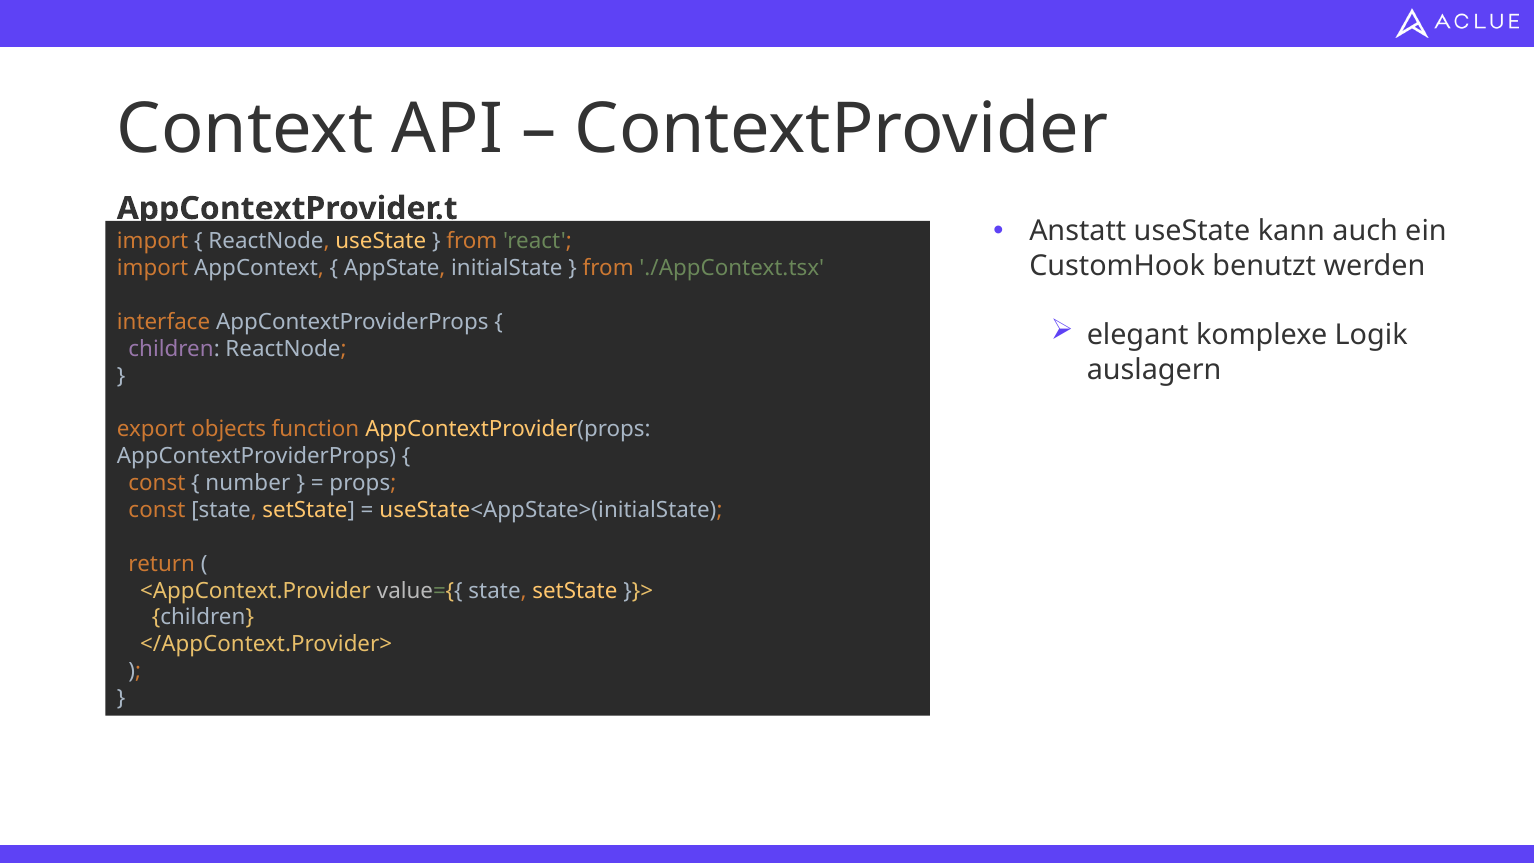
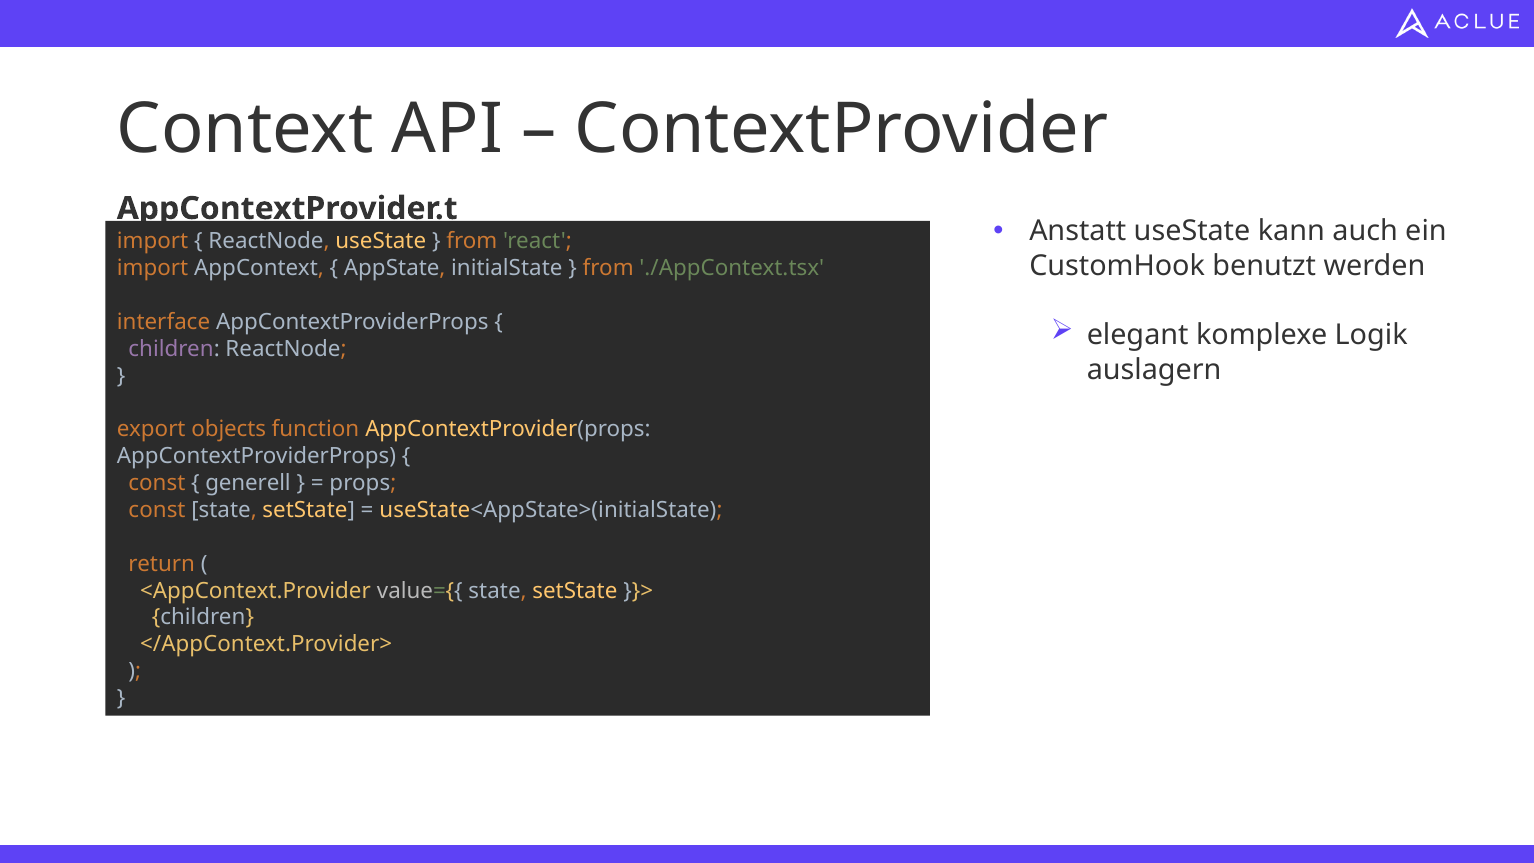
number: number -> generell
